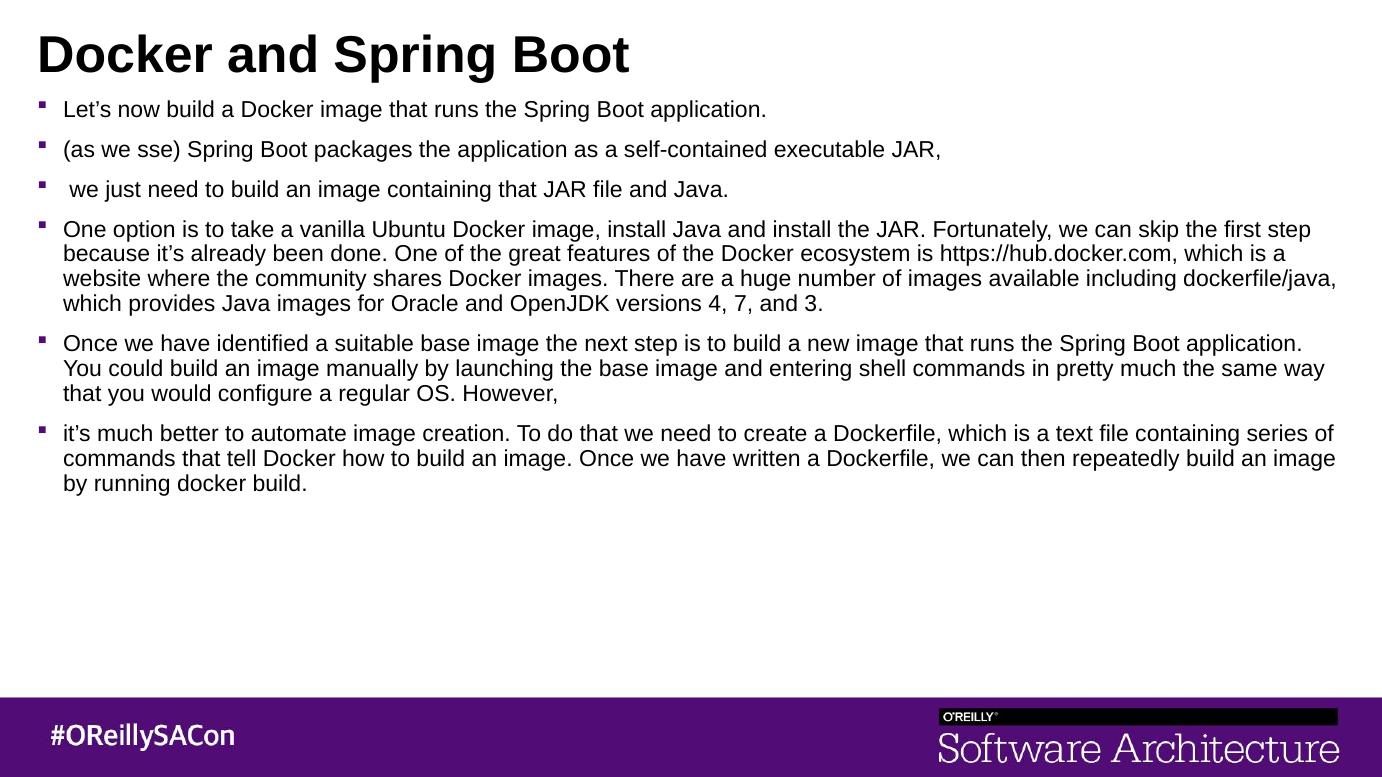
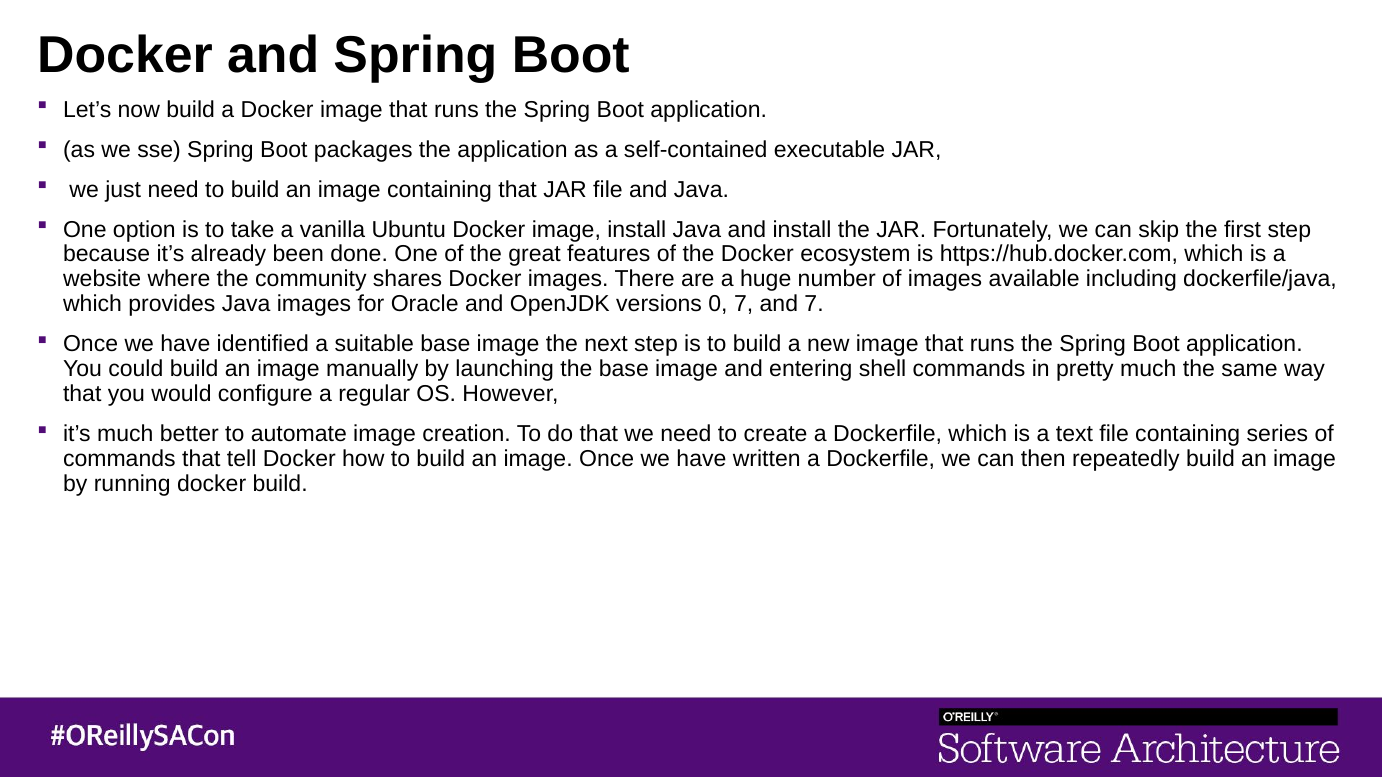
4: 4 -> 0
and 3: 3 -> 7
